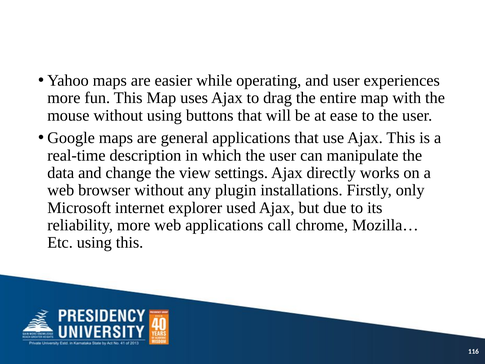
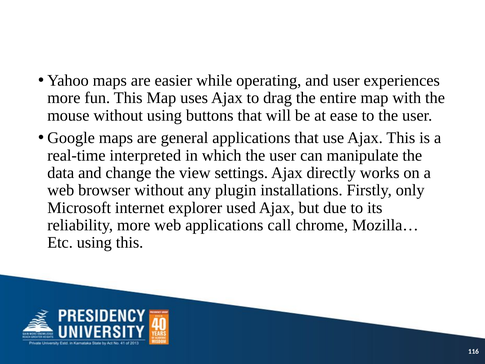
description: description -> interpreted
